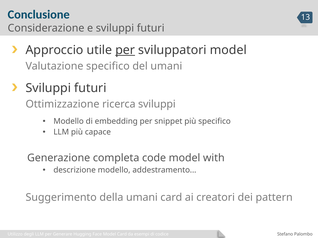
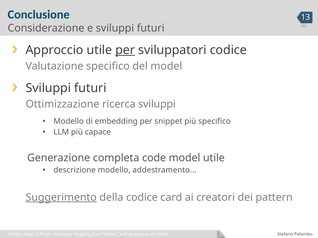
sviluppatori model: model -> codice
del umani: umani -> model
model with: with -> utile
Suggerimento underline: none -> present
della umani: umani -> codice
